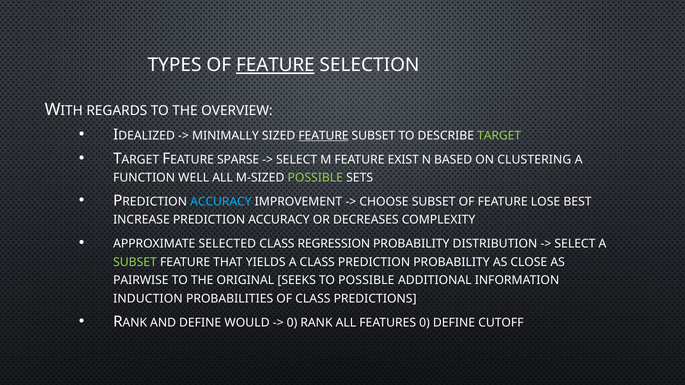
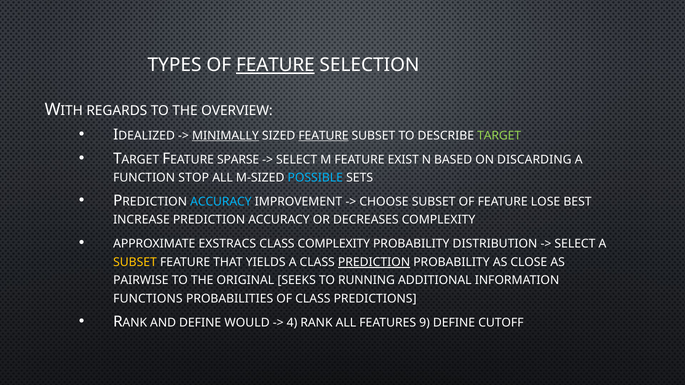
MINIMALLY underline: none -> present
CLUSTERING: CLUSTERING -> DISCARDING
WELL: WELL -> STOP
POSSIBLE at (315, 178) colour: light green -> light blue
SELECTED: SELECTED -> EXSTRACS
CLASS REGRESSION: REGRESSION -> COMPLEXITY
SUBSET at (135, 262) colour: light green -> yellow
PREDICTION at (374, 262) underline: none -> present
TO POSSIBLE: POSSIBLE -> RUNNING
INDUCTION: INDUCTION -> FUNCTIONS
0 at (292, 323): 0 -> 4
FEATURES 0: 0 -> 9
